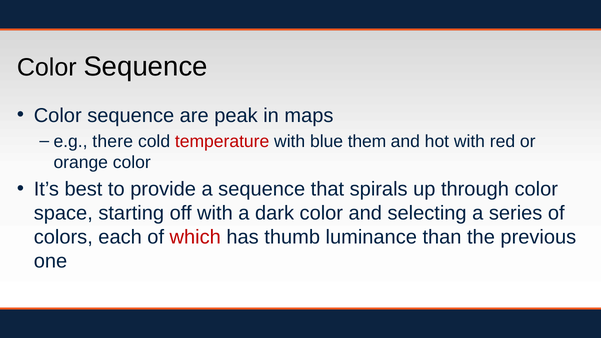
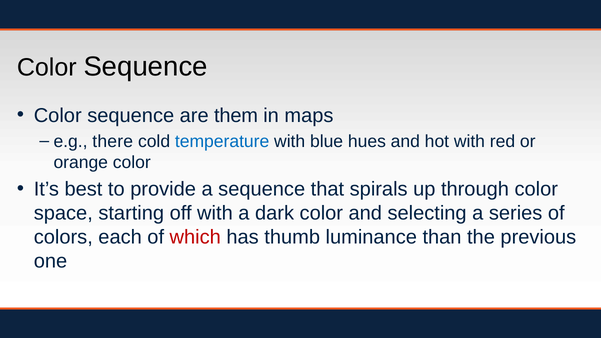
peak: peak -> them
temperature colour: red -> blue
them: them -> hues
